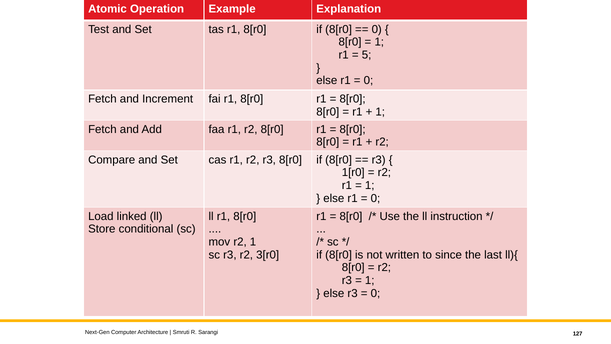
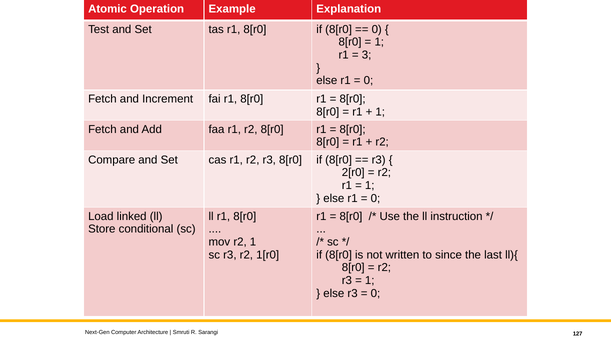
5: 5 -> 3
1[r0: 1[r0 -> 2[r0
3[r0: 3[r0 -> 1[r0
